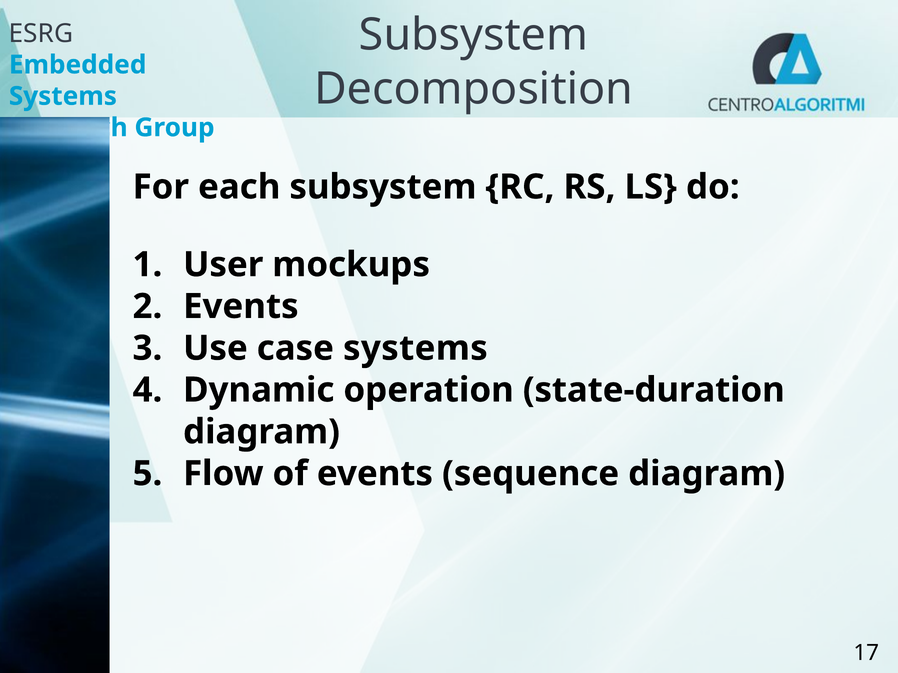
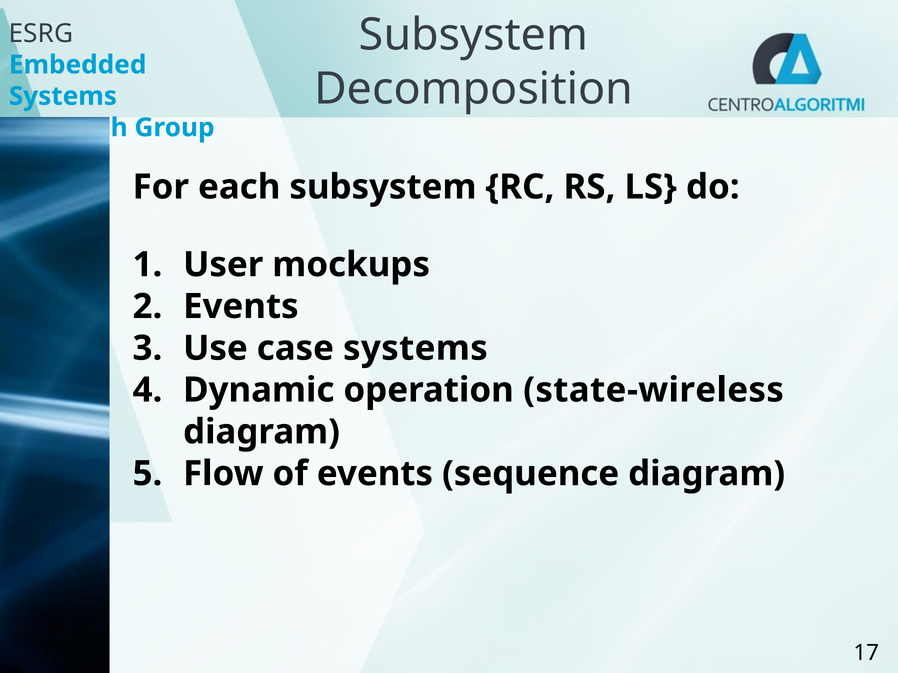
state-duration: state-duration -> state-wireless
